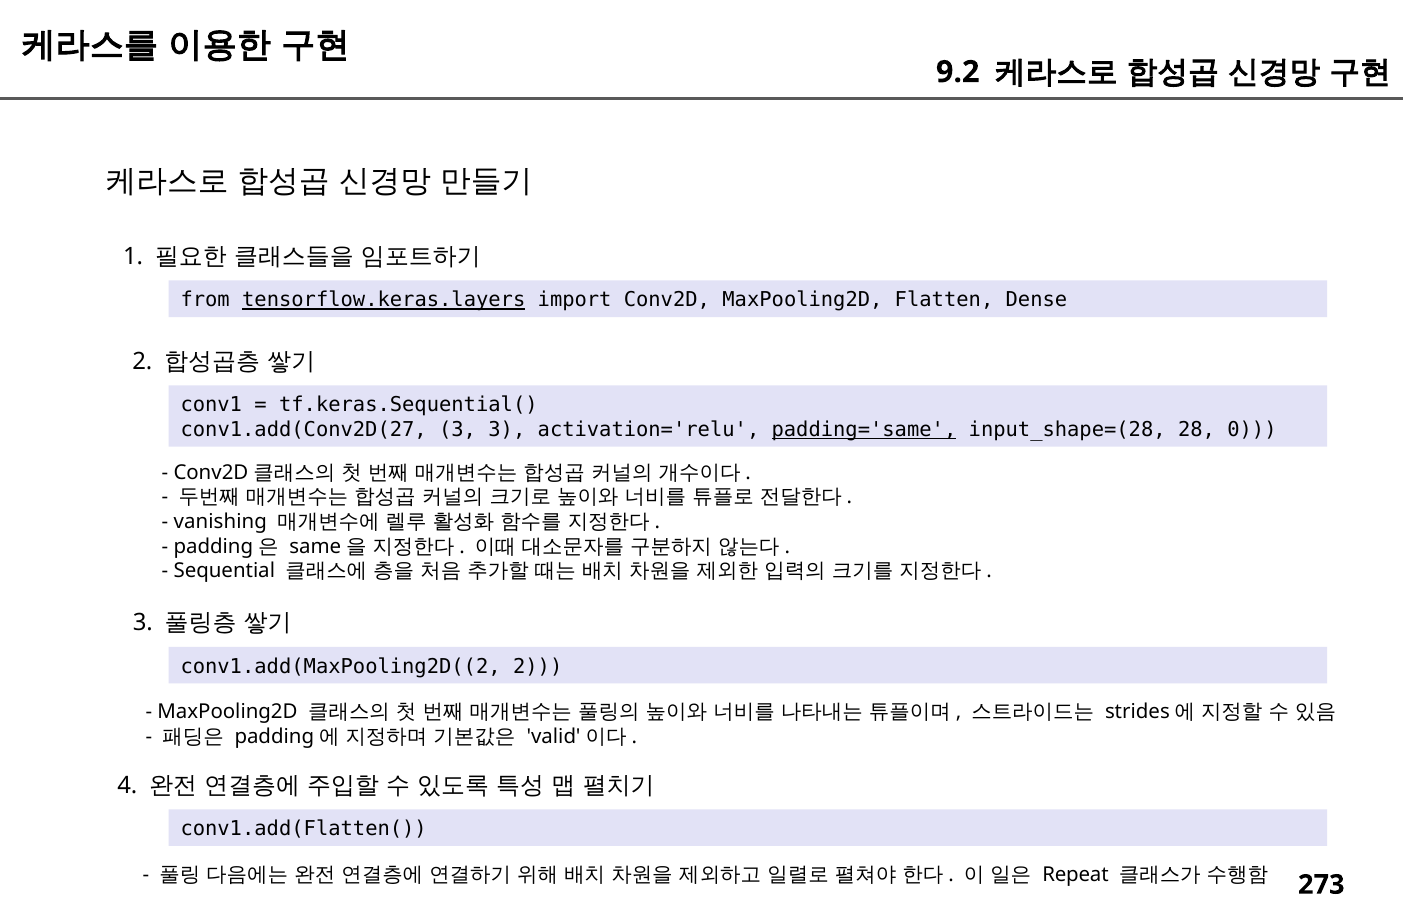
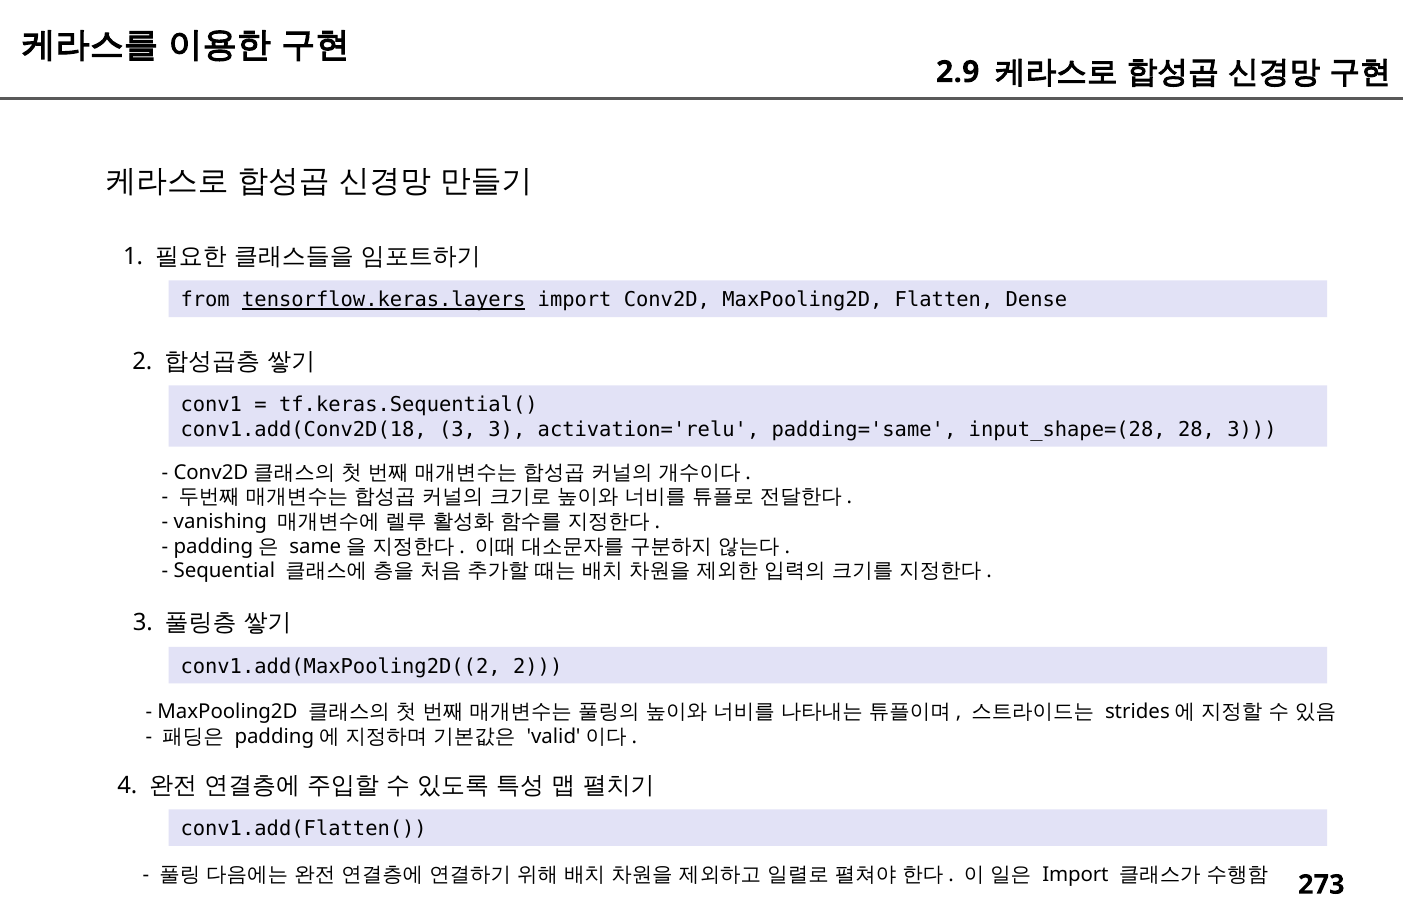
9.2: 9.2 -> 2.9
conv1.add(Conv2D(27: conv1.add(Conv2D(27 -> conv1.add(Conv2D(18
padding='same underline: present -> none
28 0: 0 -> 3
Repeat at (1075, 874): Repeat -> Import
